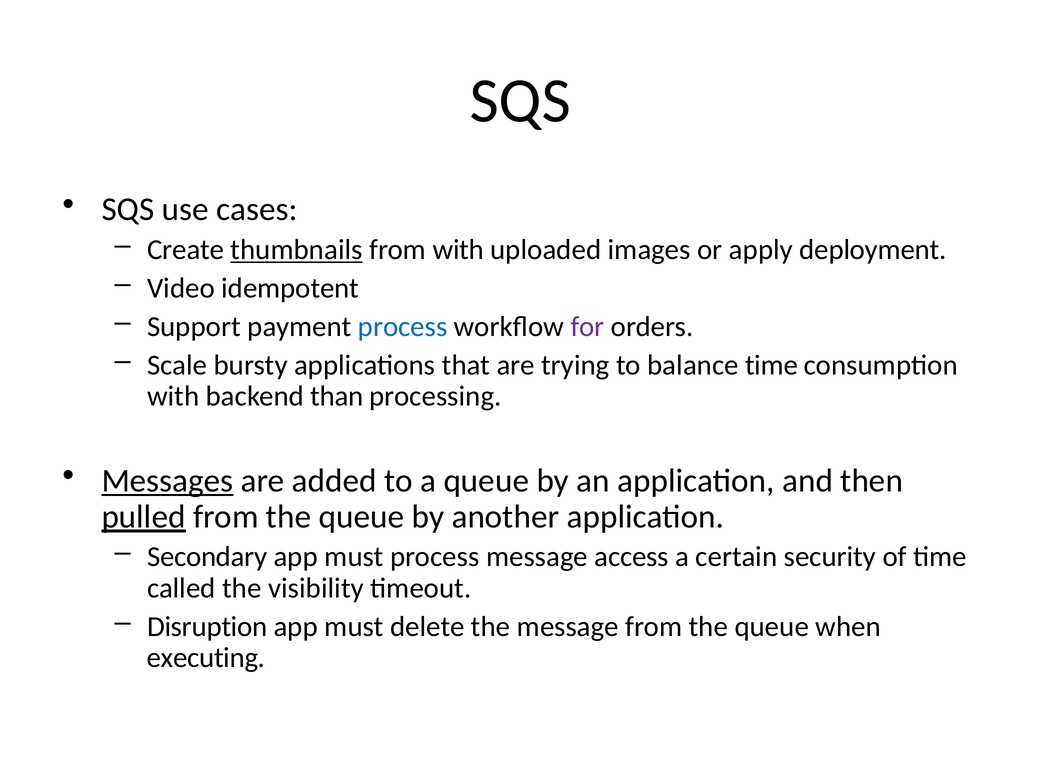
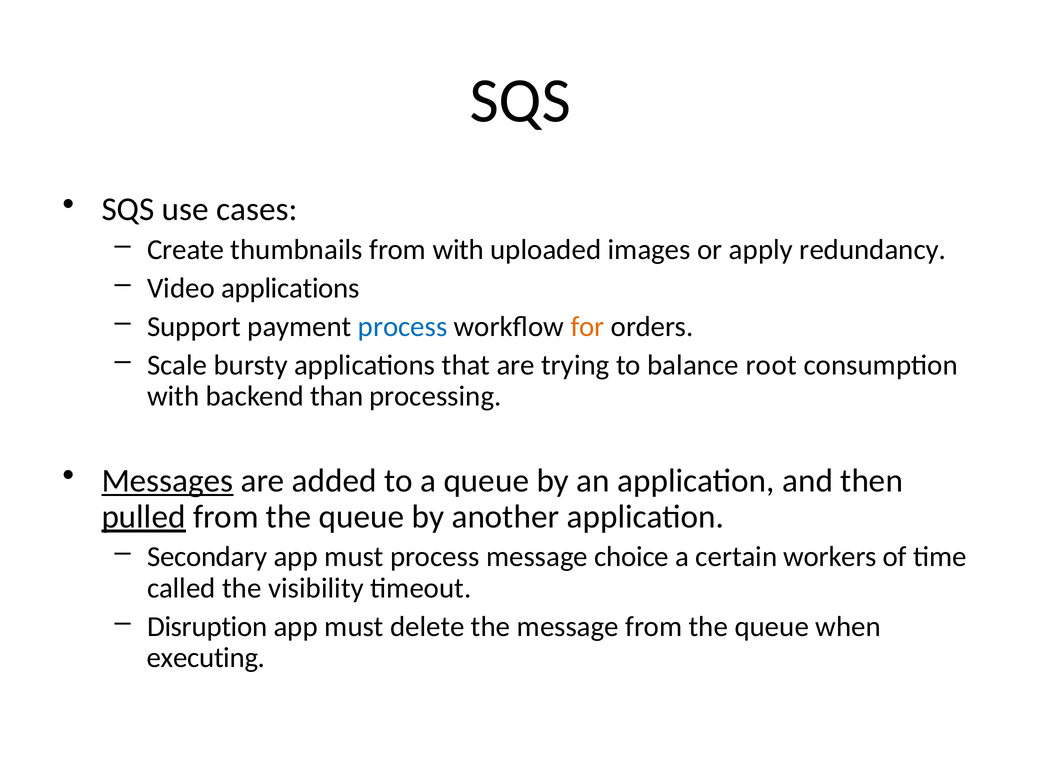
thumbnails underline: present -> none
deployment: deployment -> redundancy
Video idempotent: idempotent -> applications
for colour: purple -> orange
balance time: time -> root
access: access -> choice
security: security -> workers
